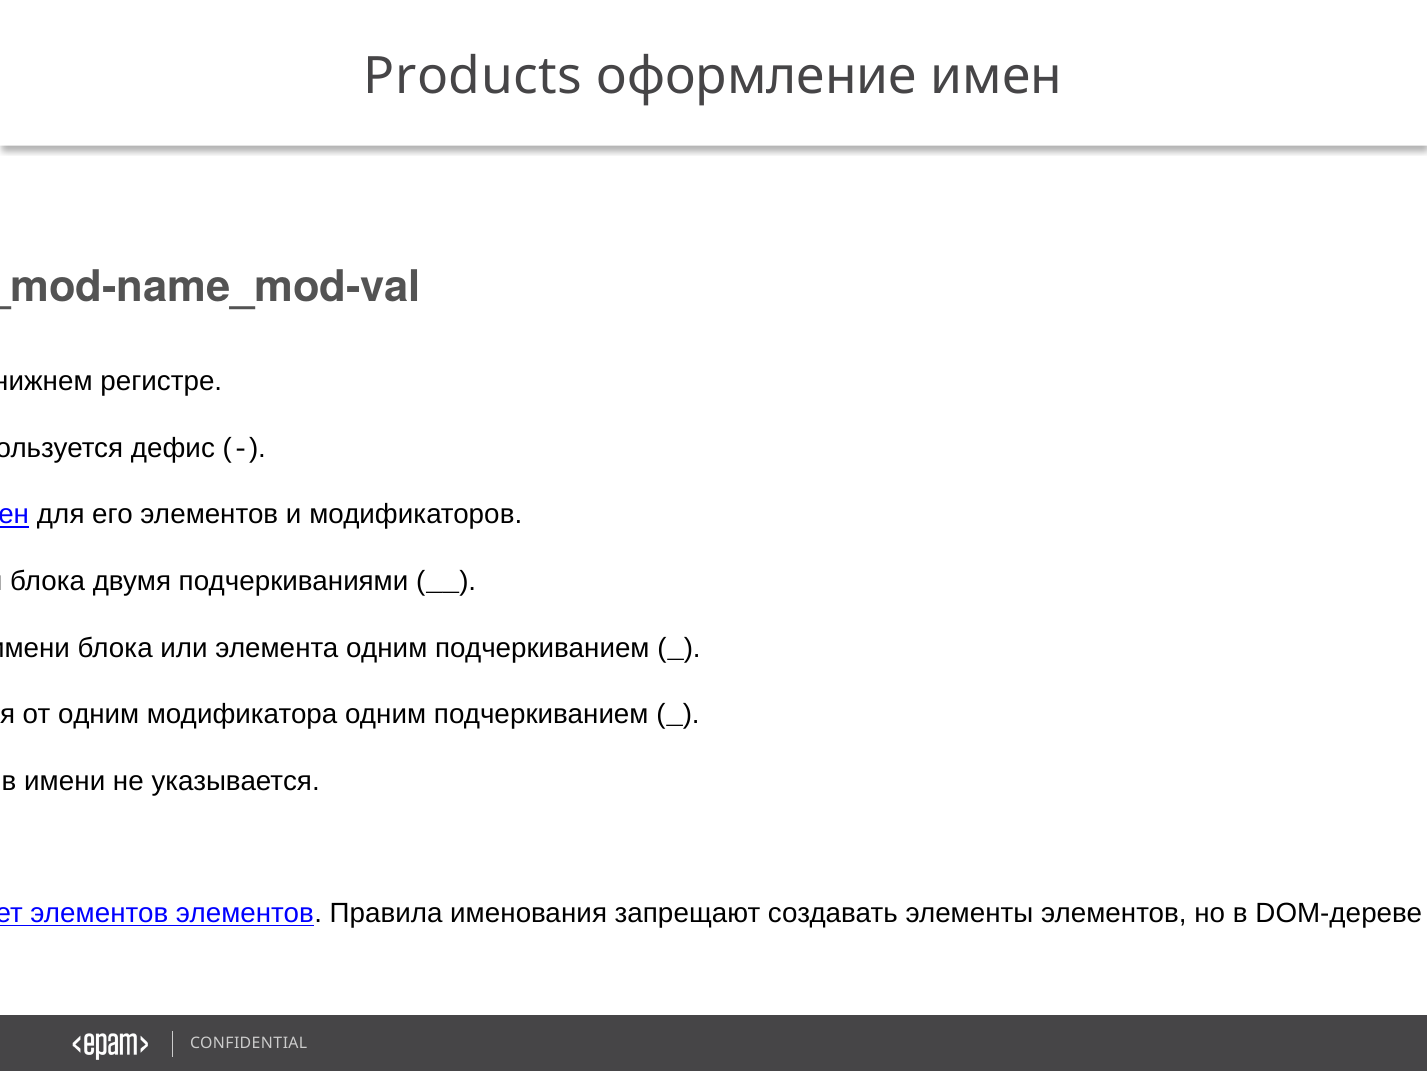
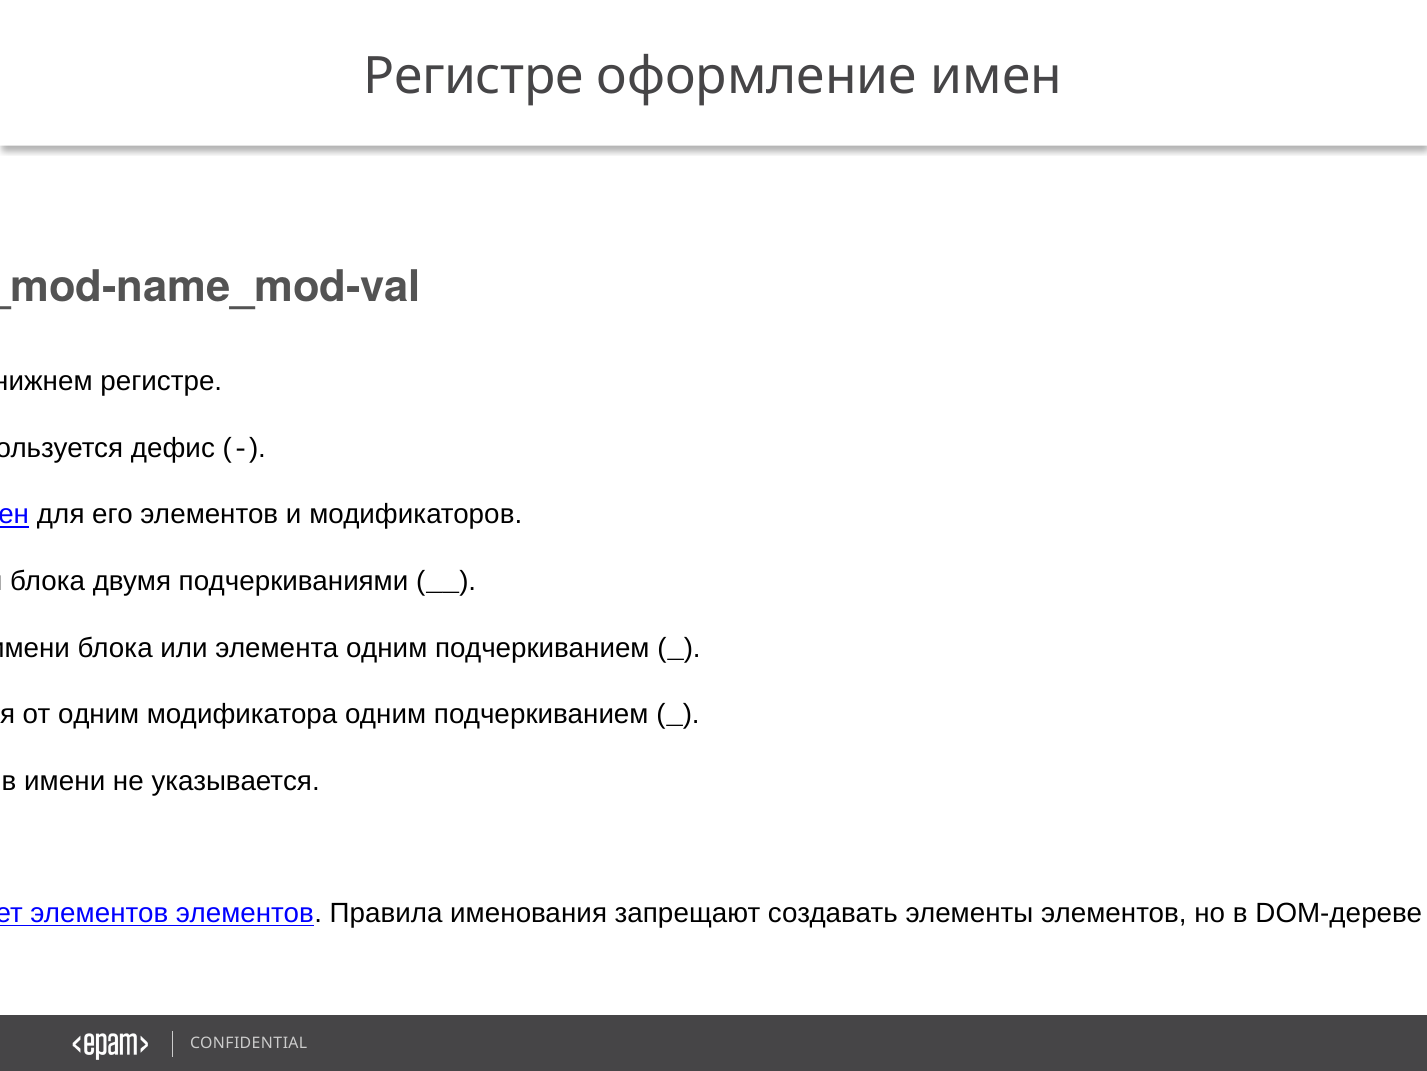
Products at (473, 76): Products -> Регистре
